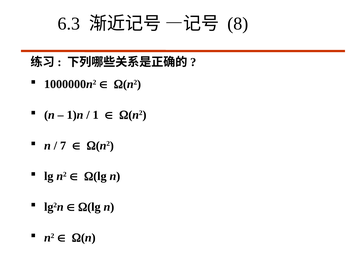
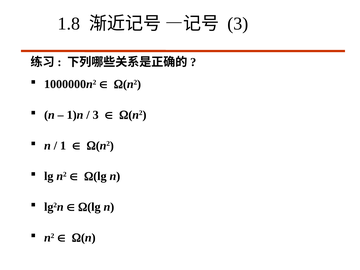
6.3: 6.3 -> 1.8
8 at (238, 24): 8 -> 3
1 at (96, 115): 1 -> 3
7: 7 -> 1
